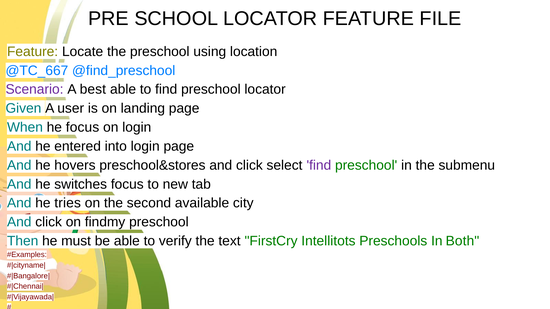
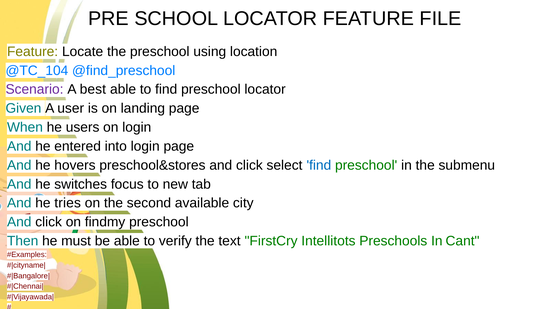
@TC_667: @TC_667 -> @TC_104
he focus: focus -> users
find at (319, 165) colour: purple -> blue
Both: Both -> Cant
